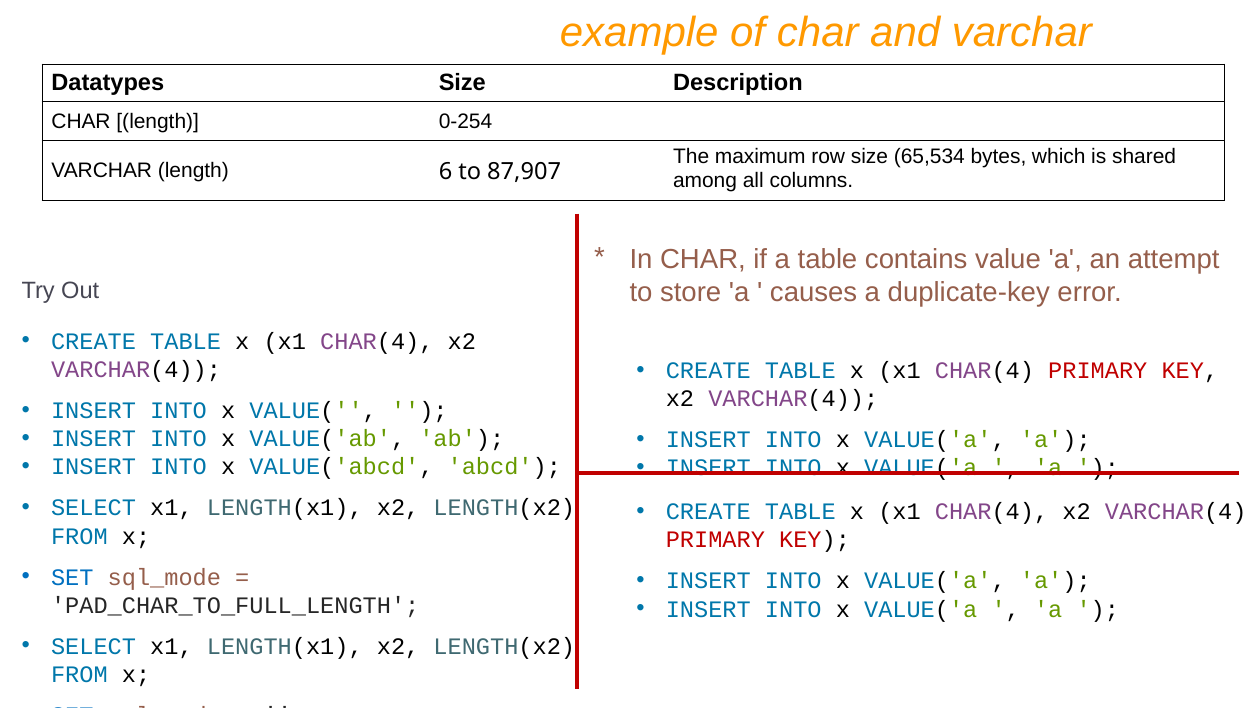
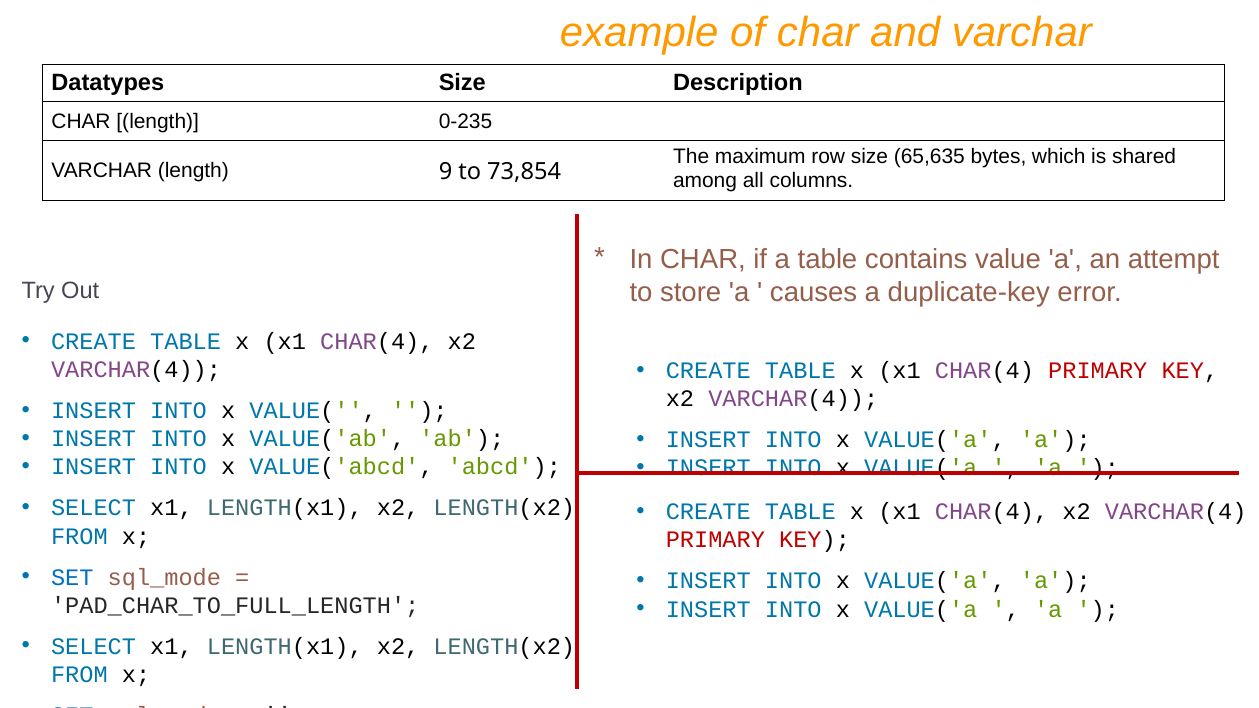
0-254: 0-254 -> 0-235
65,534: 65,534 -> 65,635
6: 6 -> 9
87,907: 87,907 -> 73,854
